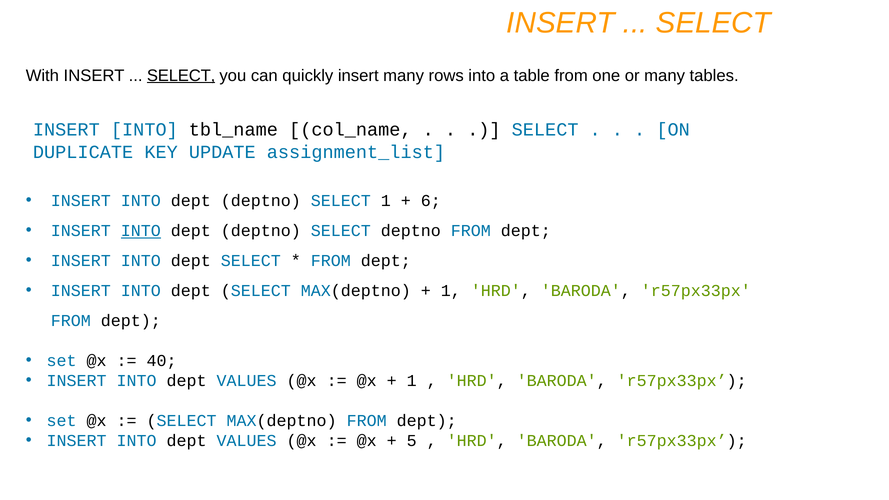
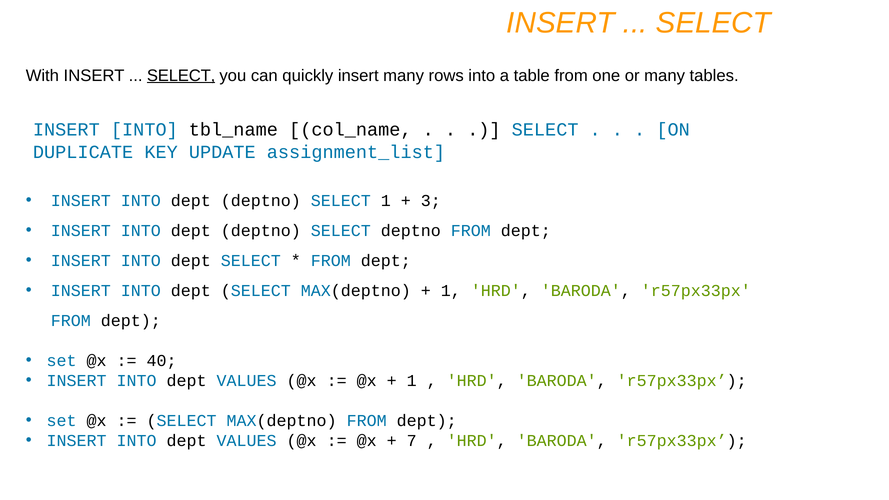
6: 6 -> 3
INTO at (141, 231) underline: present -> none
5: 5 -> 7
